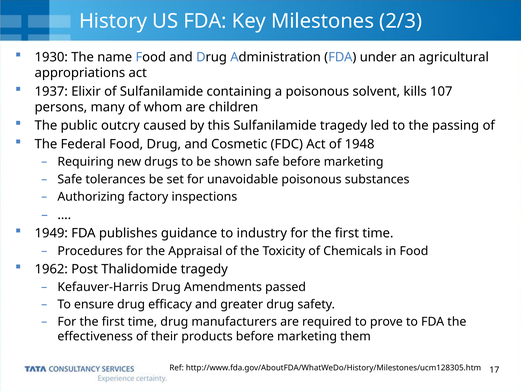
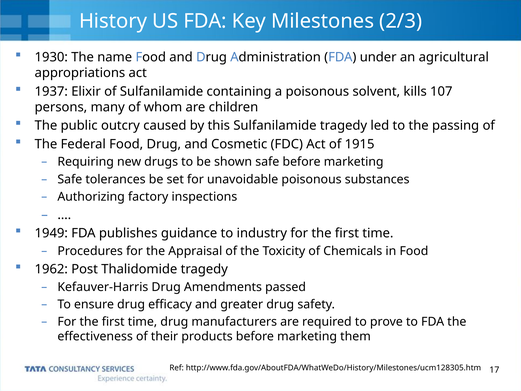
1948: 1948 -> 1915
